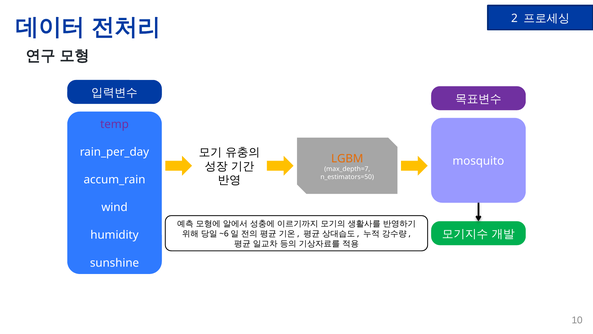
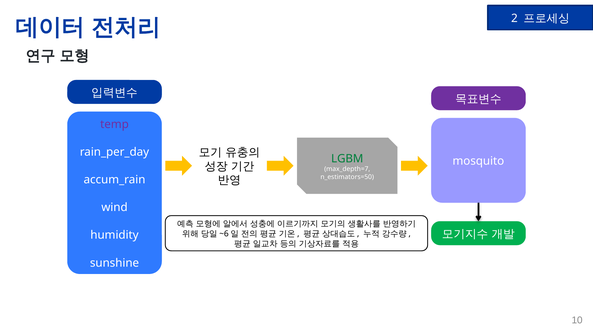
LGBM colour: orange -> green
